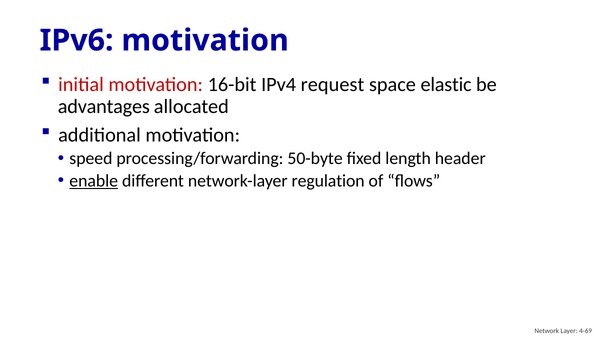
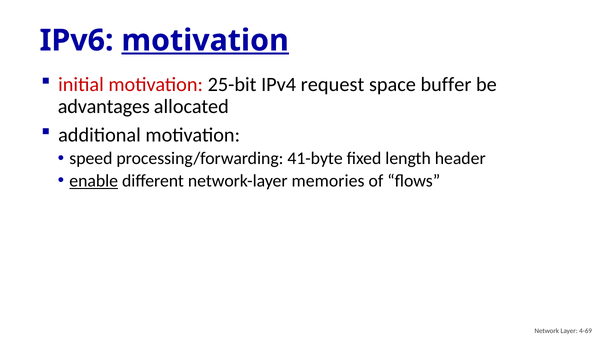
motivation at (205, 40) underline: none -> present
16-bit: 16-bit -> 25-bit
elastic: elastic -> buffer
50-byte: 50-byte -> 41-byte
regulation: regulation -> memories
